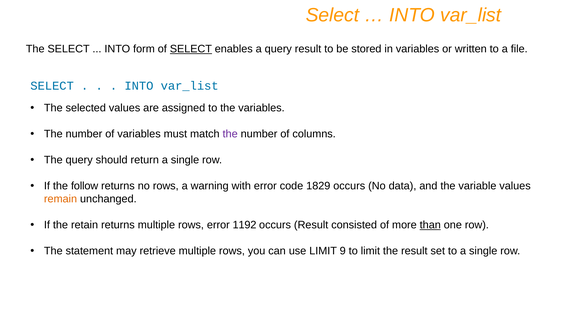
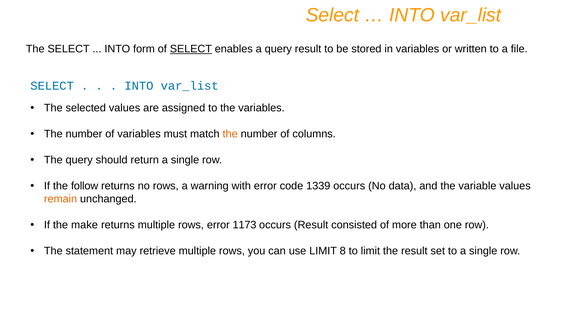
the at (230, 134) colour: purple -> orange
1829: 1829 -> 1339
retain: retain -> make
1192: 1192 -> 1173
than underline: present -> none
9: 9 -> 8
